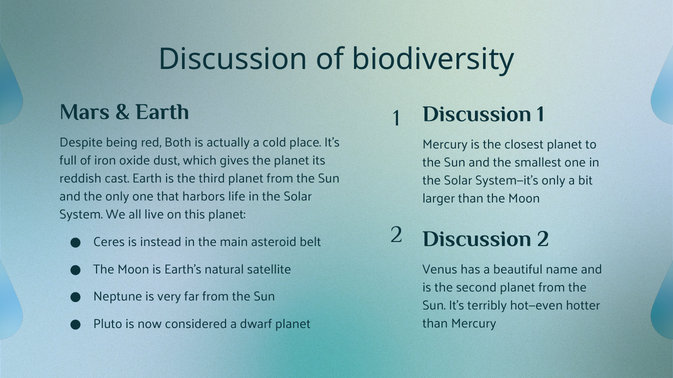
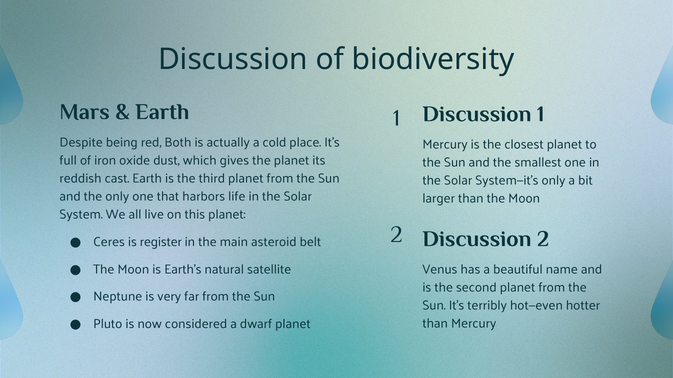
instead: instead -> register
